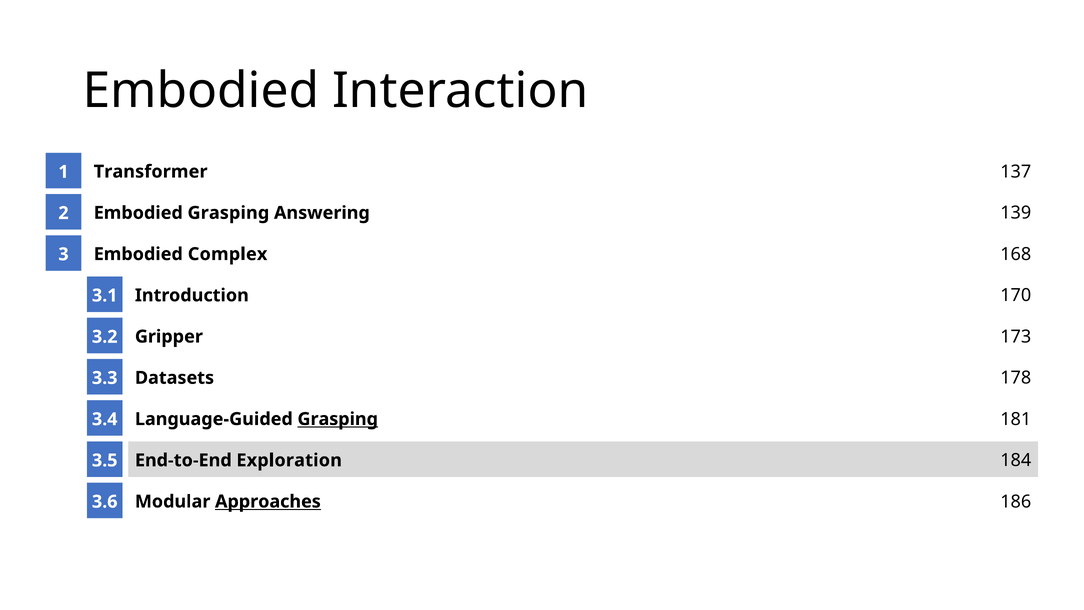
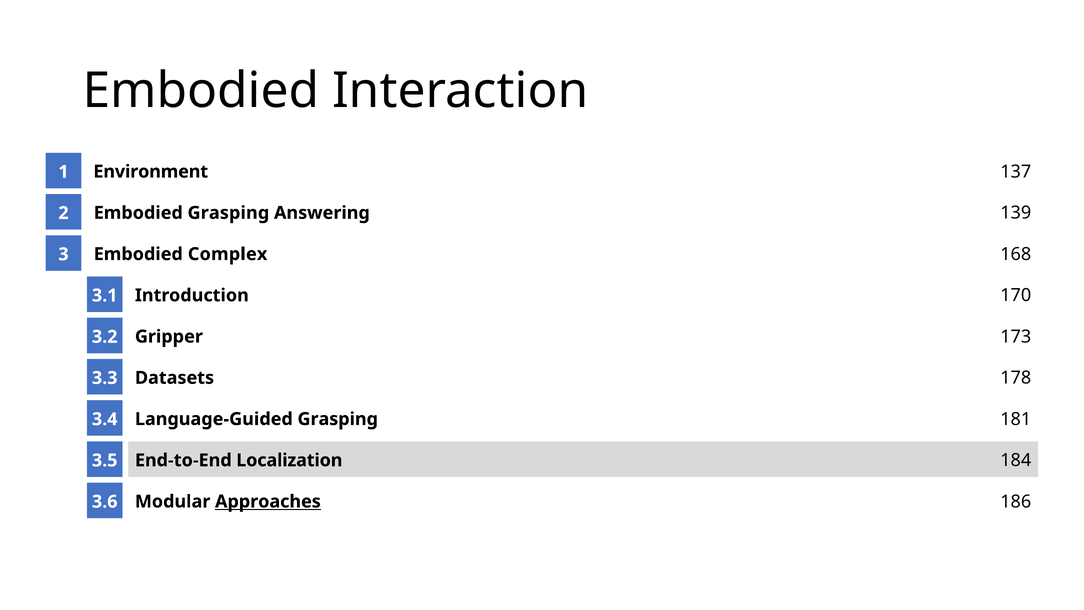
Transformer: Transformer -> Environment
Grasping at (338, 419) underline: present -> none
Exploration: Exploration -> Localization
